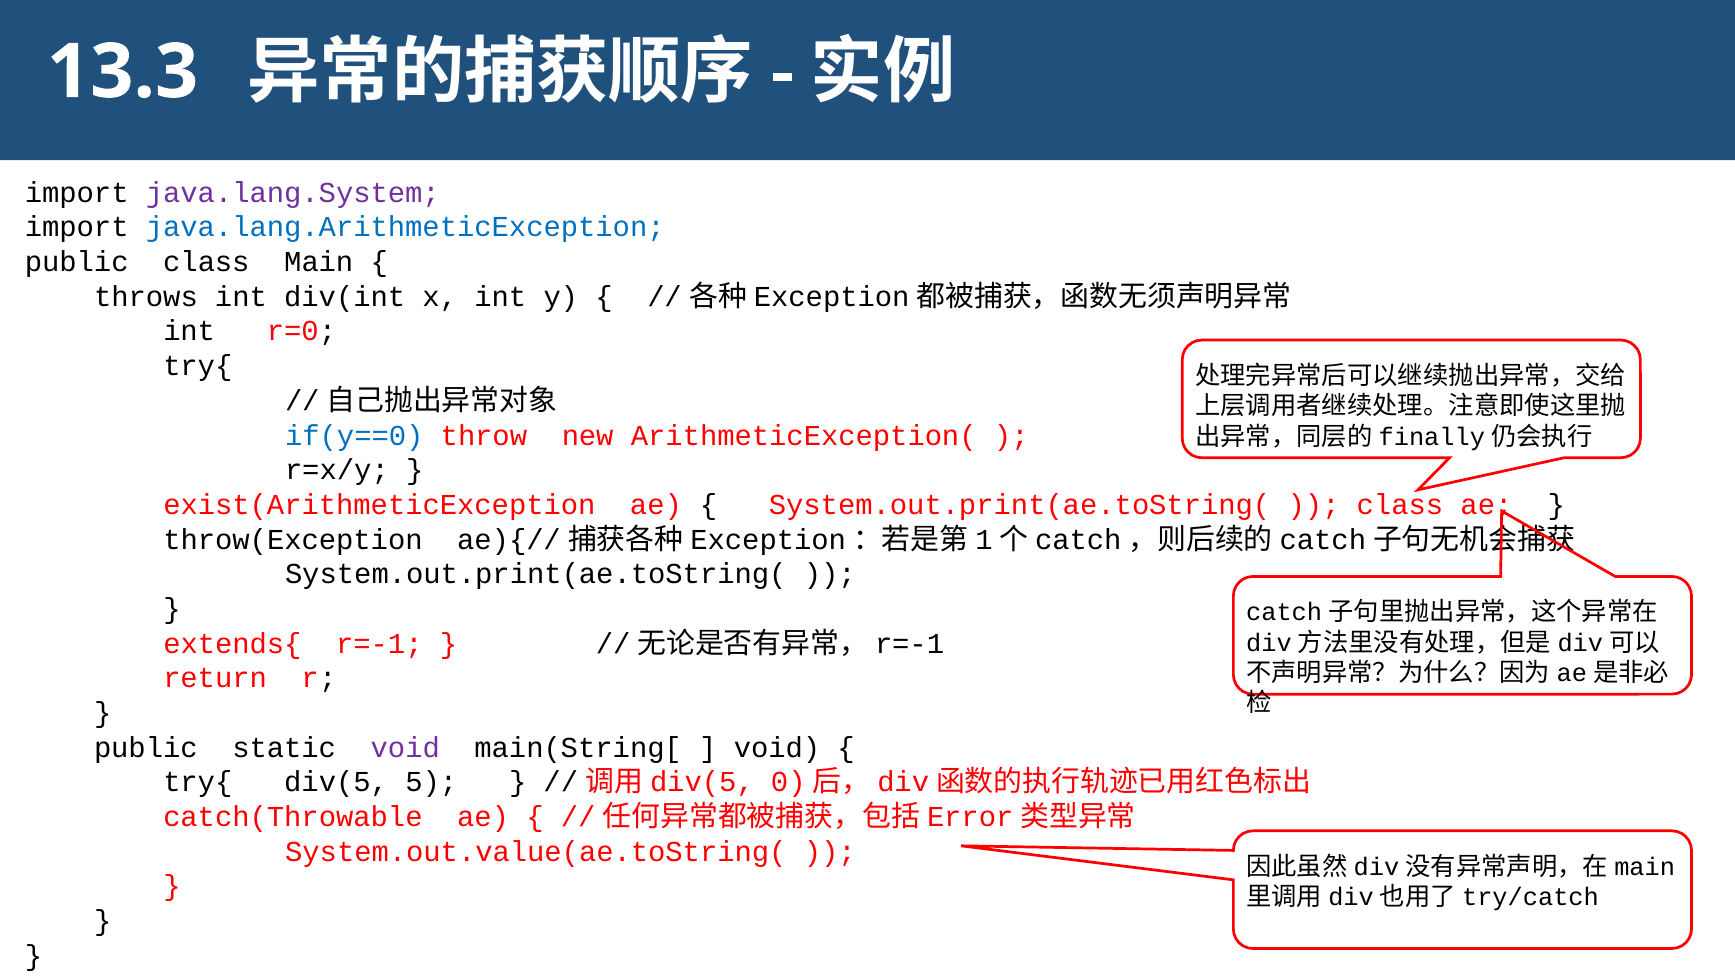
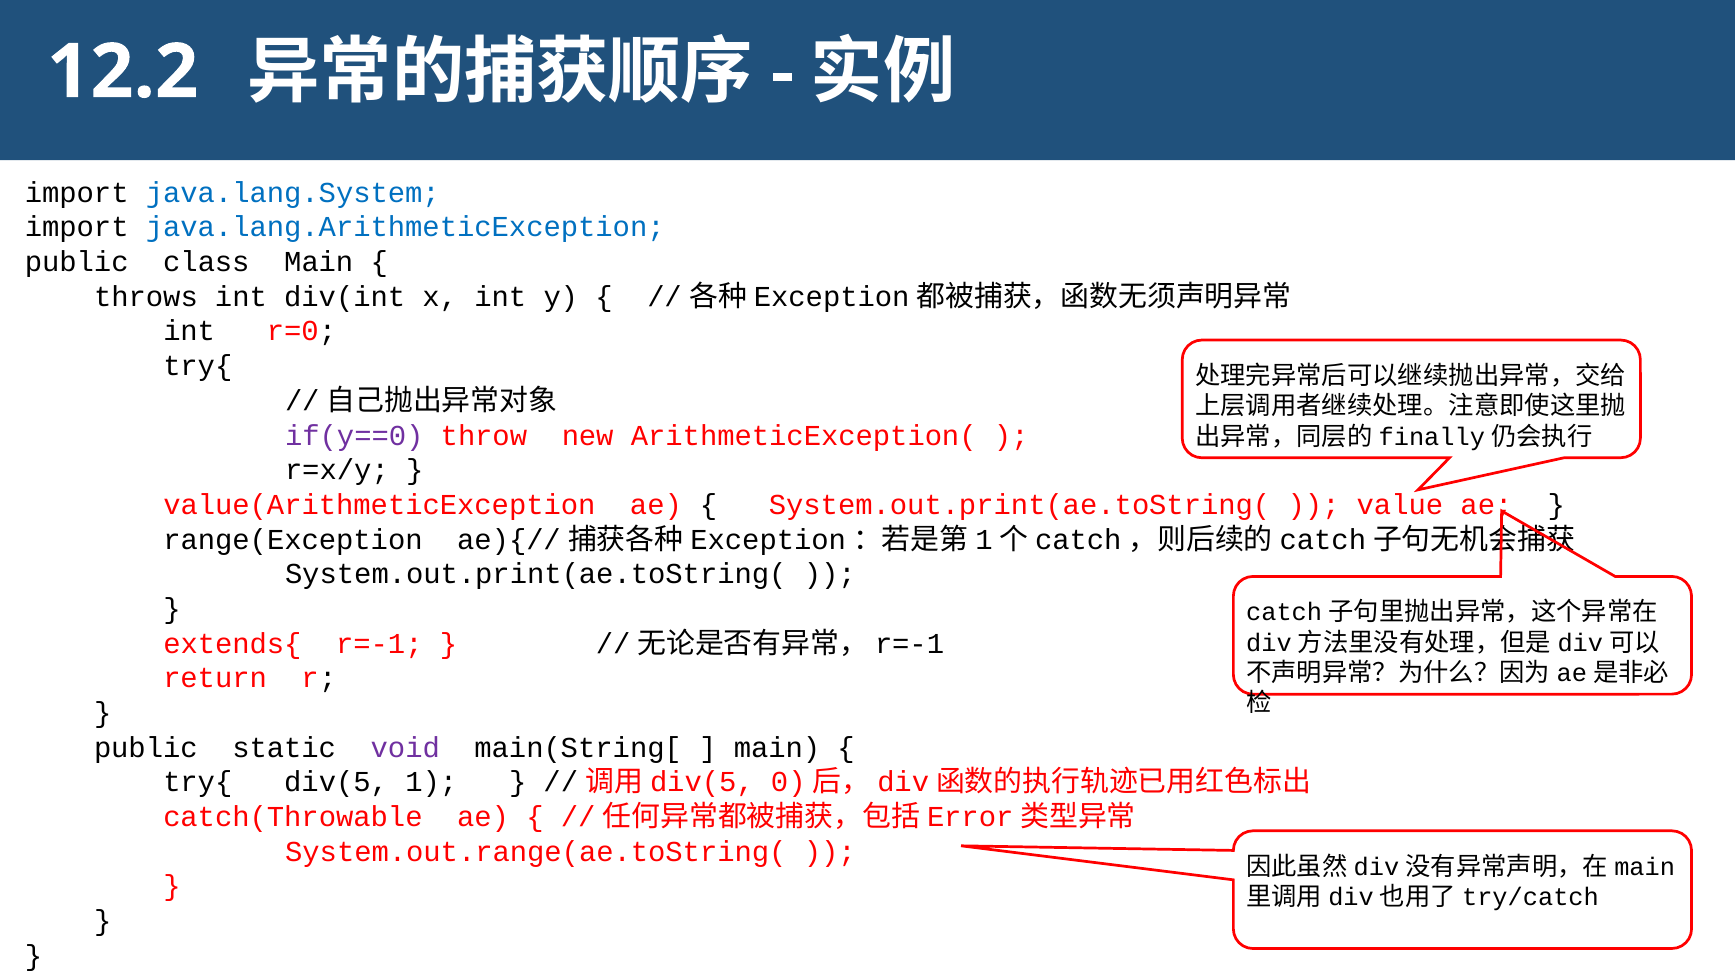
13.3: 13.3 -> 12.2
java.lang.System colour: purple -> blue
if(y==0 colour: blue -> purple
exist(ArithmeticException: exist(ArithmeticException -> value(ArithmeticException
class at (1400, 505): class -> value
throw(Exception: throw(Exception -> range(Exception
void at (777, 748): void -> main
5: 5 -> 1
System.out.value(ae.toString(: System.out.value(ae.toString( -> System.out.range(ae.toString(
